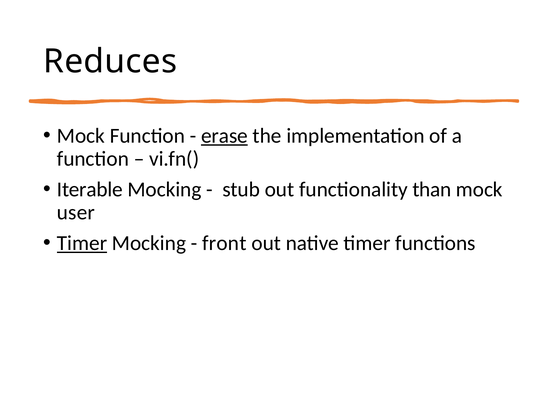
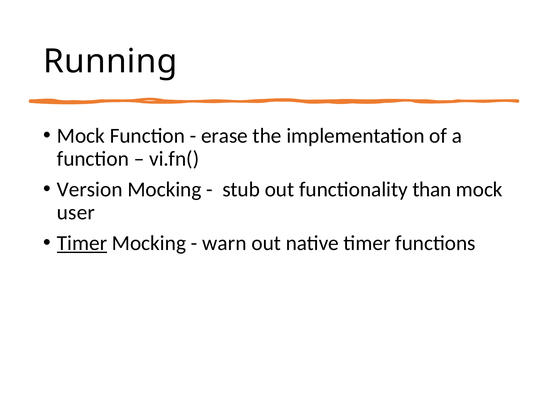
Reduces: Reduces -> Running
erase underline: present -> none
Iterable: Iterable -> Version
front: front -> warn
